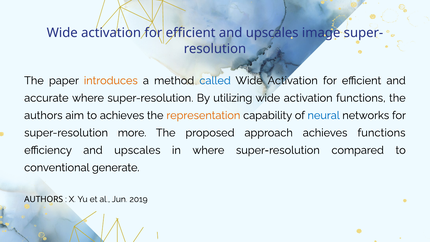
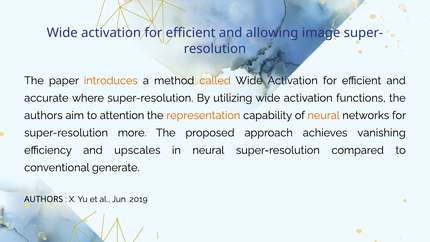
efficient and upscales: upscales -> allowing
called colour: blue -> orange
to achieves: achieves -> attention
neural at (324, 115) colour: blue -> orange
achieves functions: functions -> vanishing
in where: where -> neural
